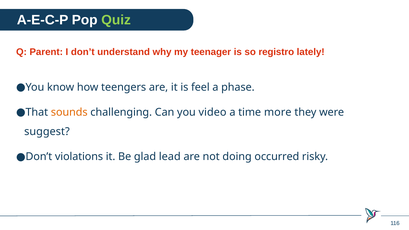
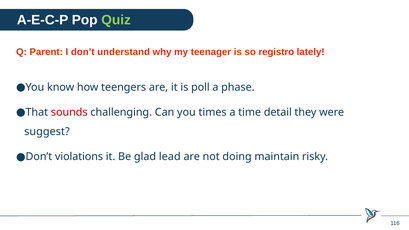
feel: feel -> poll
sounds colour: orange -> red
video: video -> times
more: more -> detail
occurred: occurred -> maintain
